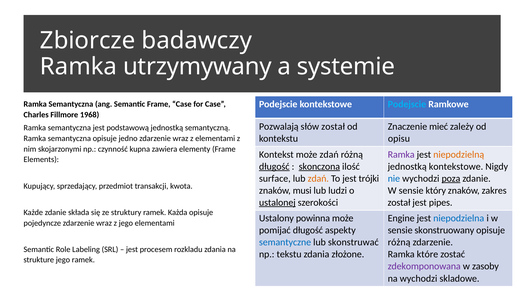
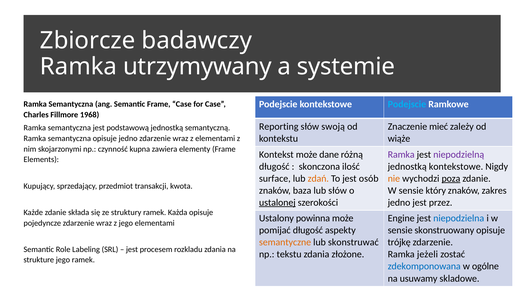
Pozwalają: Pozwalają -> Reporting
słów został: został -> swoją
opisu: opisu -> wiąże
może zdań: zdań -> dane
niepodzielną colour: orange -> purple
długość at (274, 166) underline: present -> none
skonczona underline: present -> none
trójki: trójki -> osób
nie colour: blue -> orange
musi: musi -> baza
lub ludzi: ludzi -> słów
został at (399, 202): został -> jedno
pipes: pipes -> przez
semantyczne colour: blue -> orange
różną at (399, 242): różną -> trójkę
które: które -> jeżeli
zdekomponowana colour: purple -> blue
zasoby: zasoby -> ogólne
na wychodzi: wychodzi -> usuwamy
